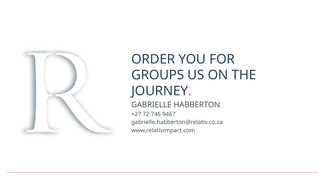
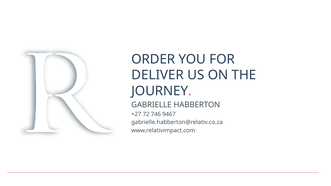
GROUPS: GROUPS -> DELIVER
